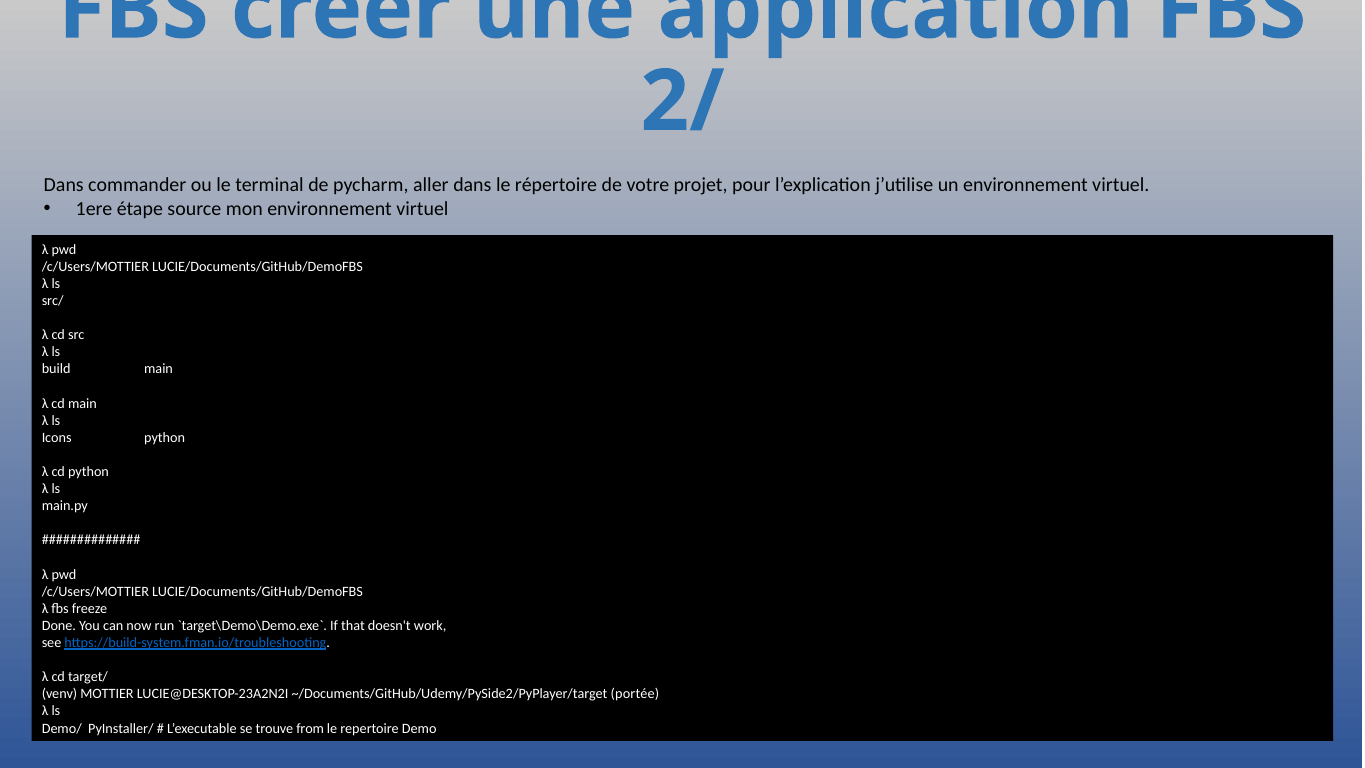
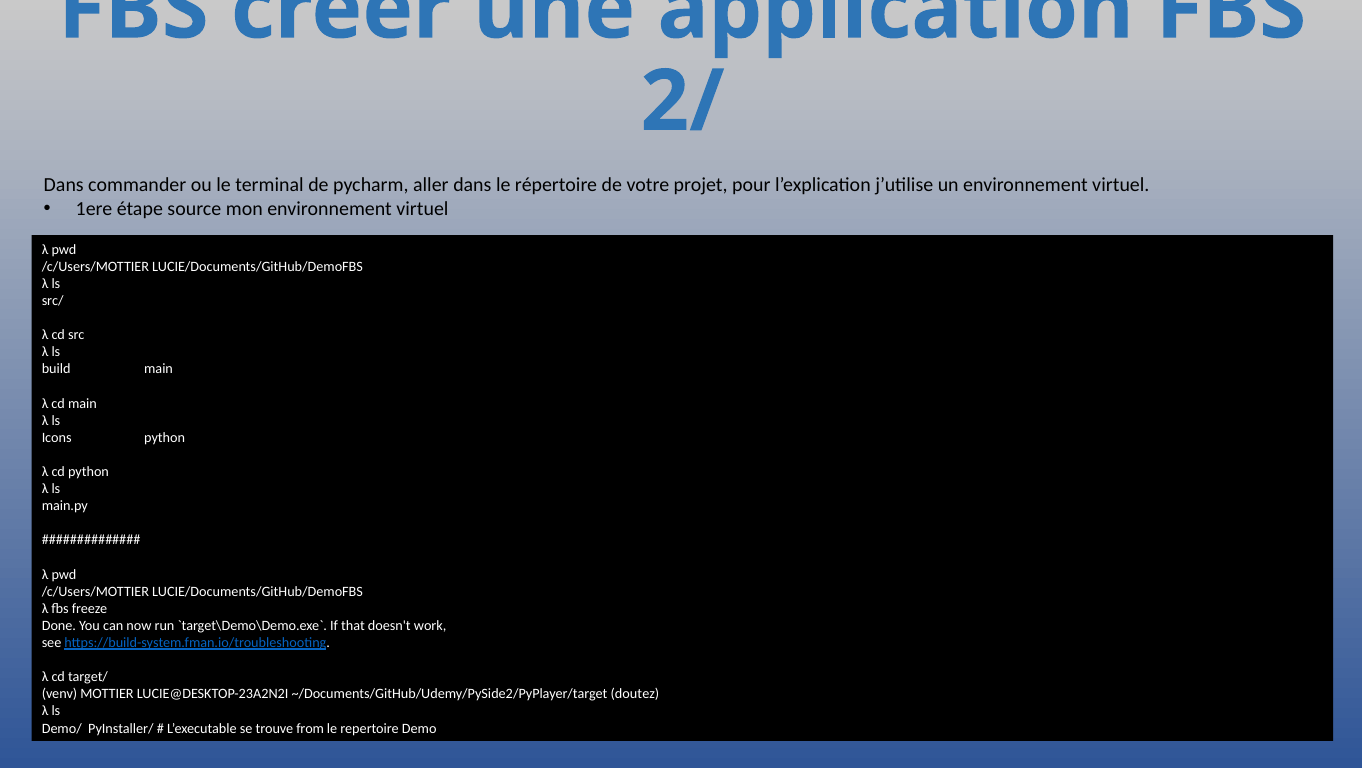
portée: portée -> doutez
